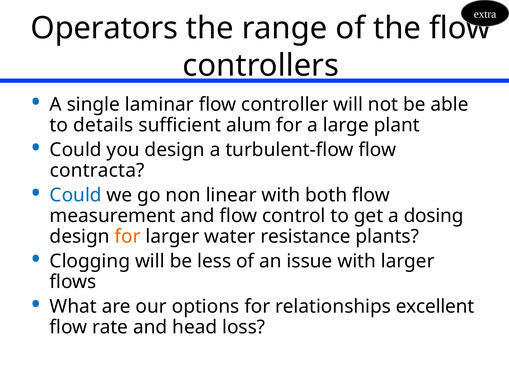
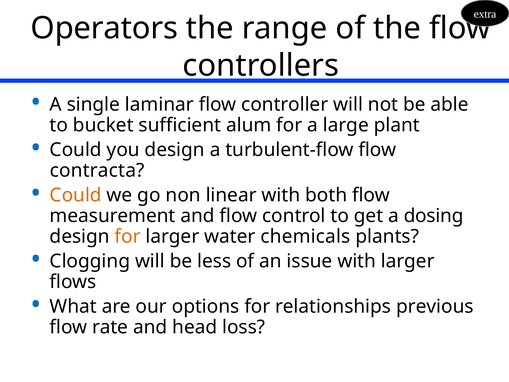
details: details -> bucket
Could at (76, 195) colour: blue -> orange
resistance: resistance -> chemicals
excellent: excellent -> previous
